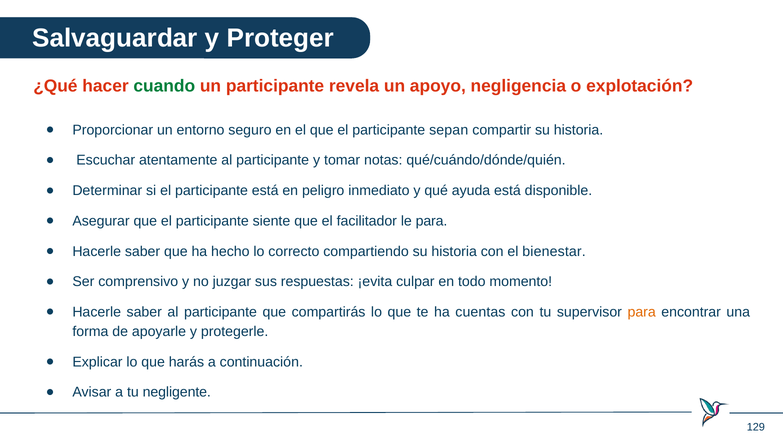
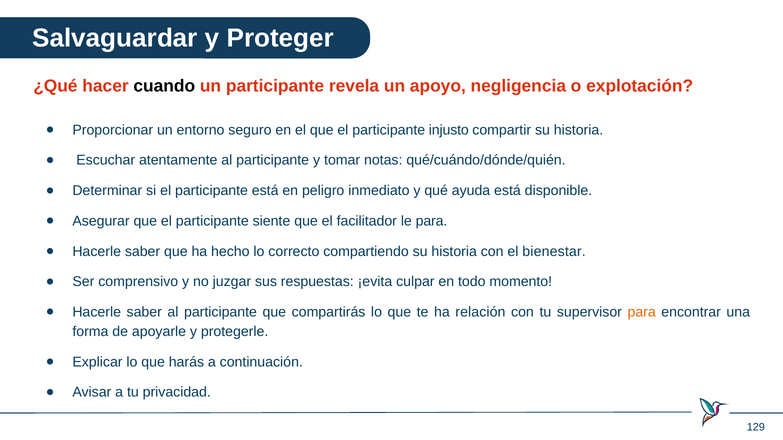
cuando colour: green -> black
sepan: sepan -> injusto
cuentas: cuentas -> relación
negligente: negligente -> privacidad
